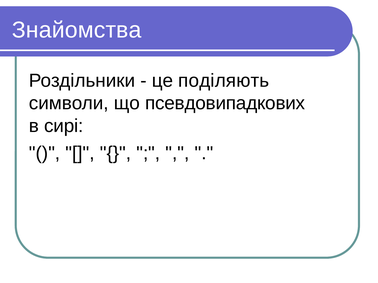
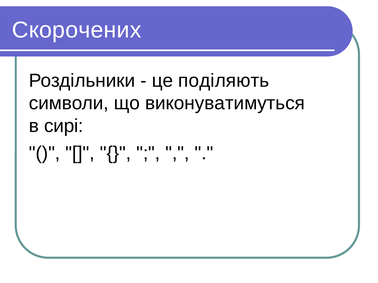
Знайомства: Знайомства -> Скорочених
псевдовипадкових: псевдовипадкових -> виконуватимуться
